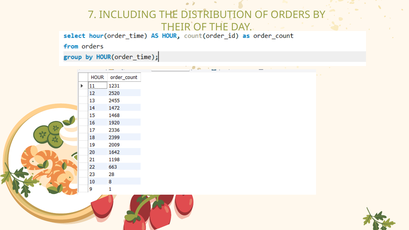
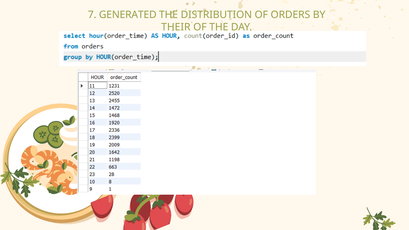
INCLUDING: INCLUDING -> GENERATED
